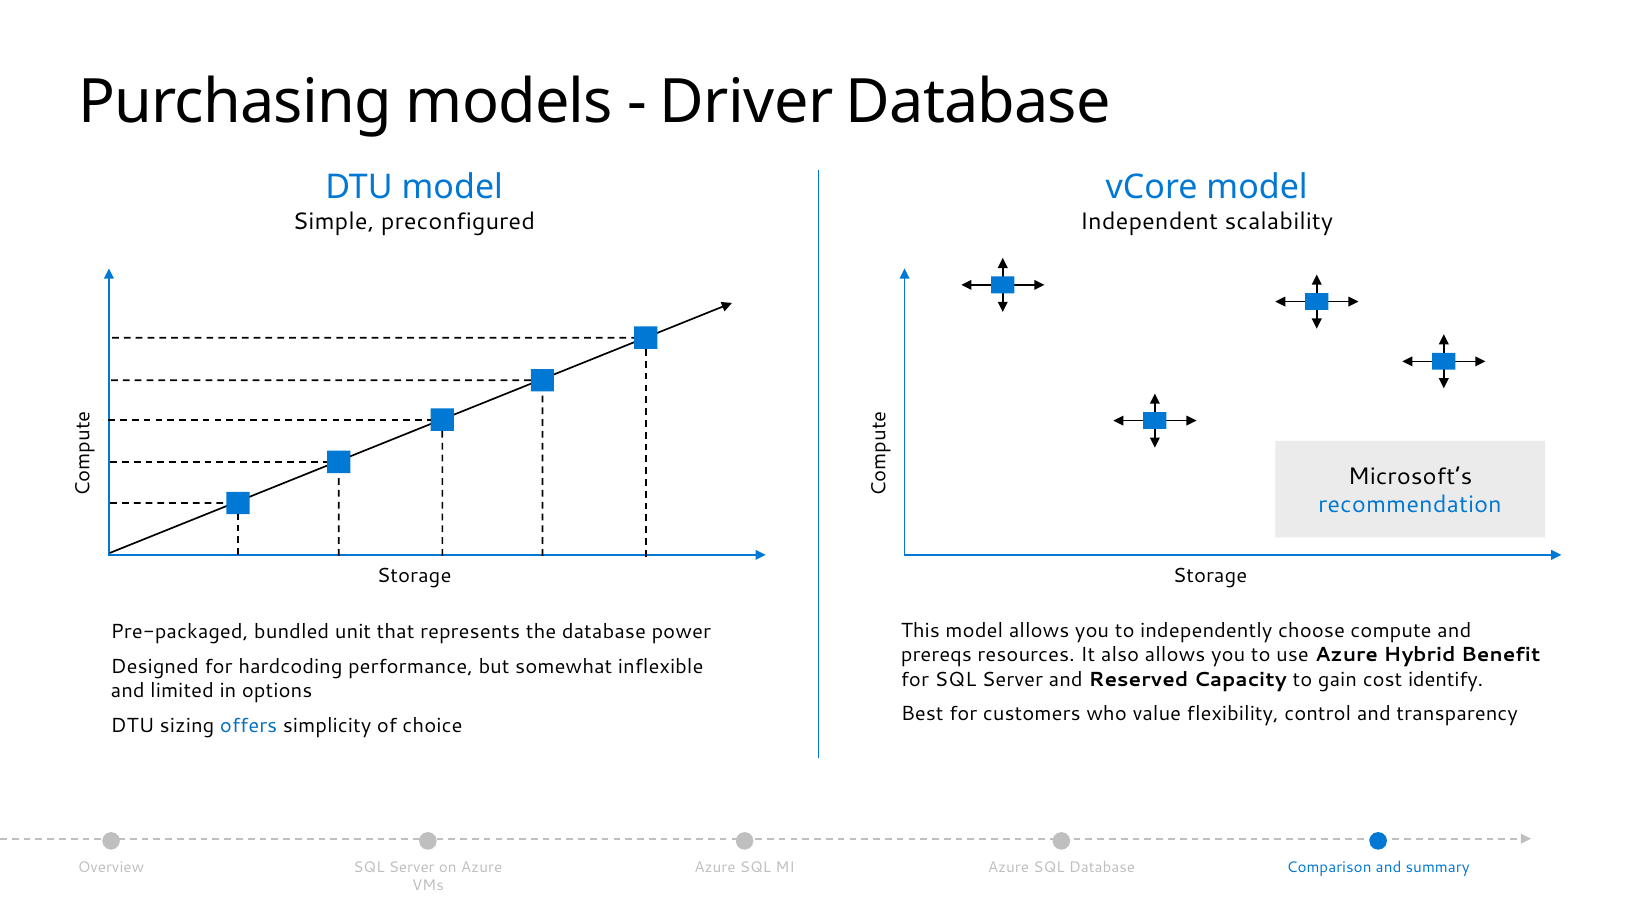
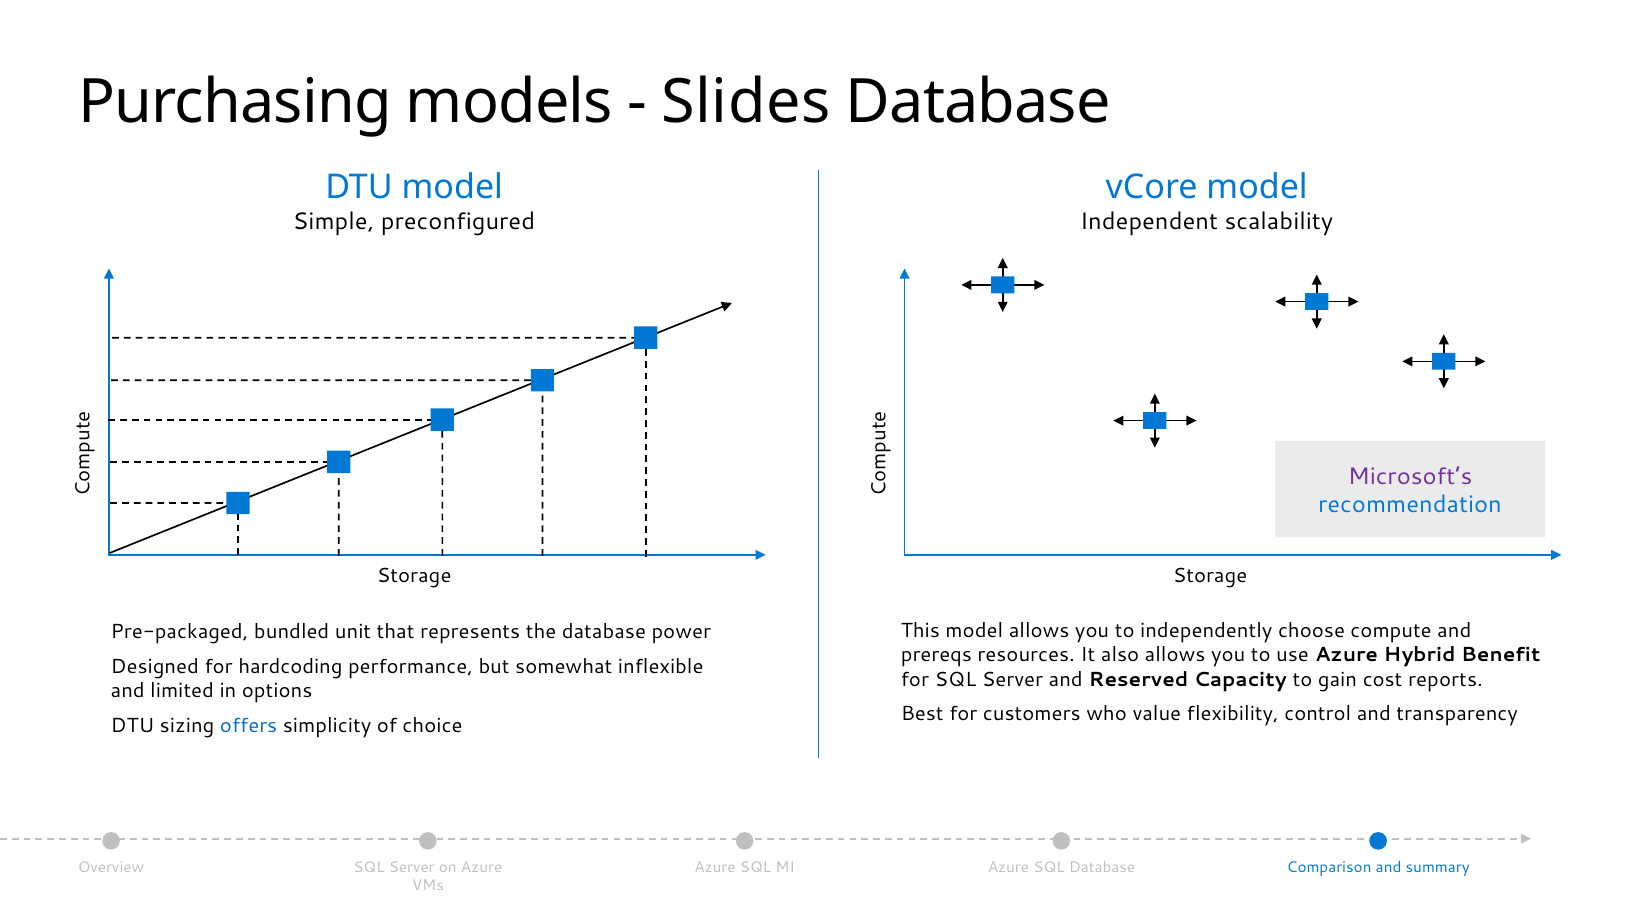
Driver: Driver -> Slides
Microsoft’s colour: black -> purple
identify: identify -> reports
